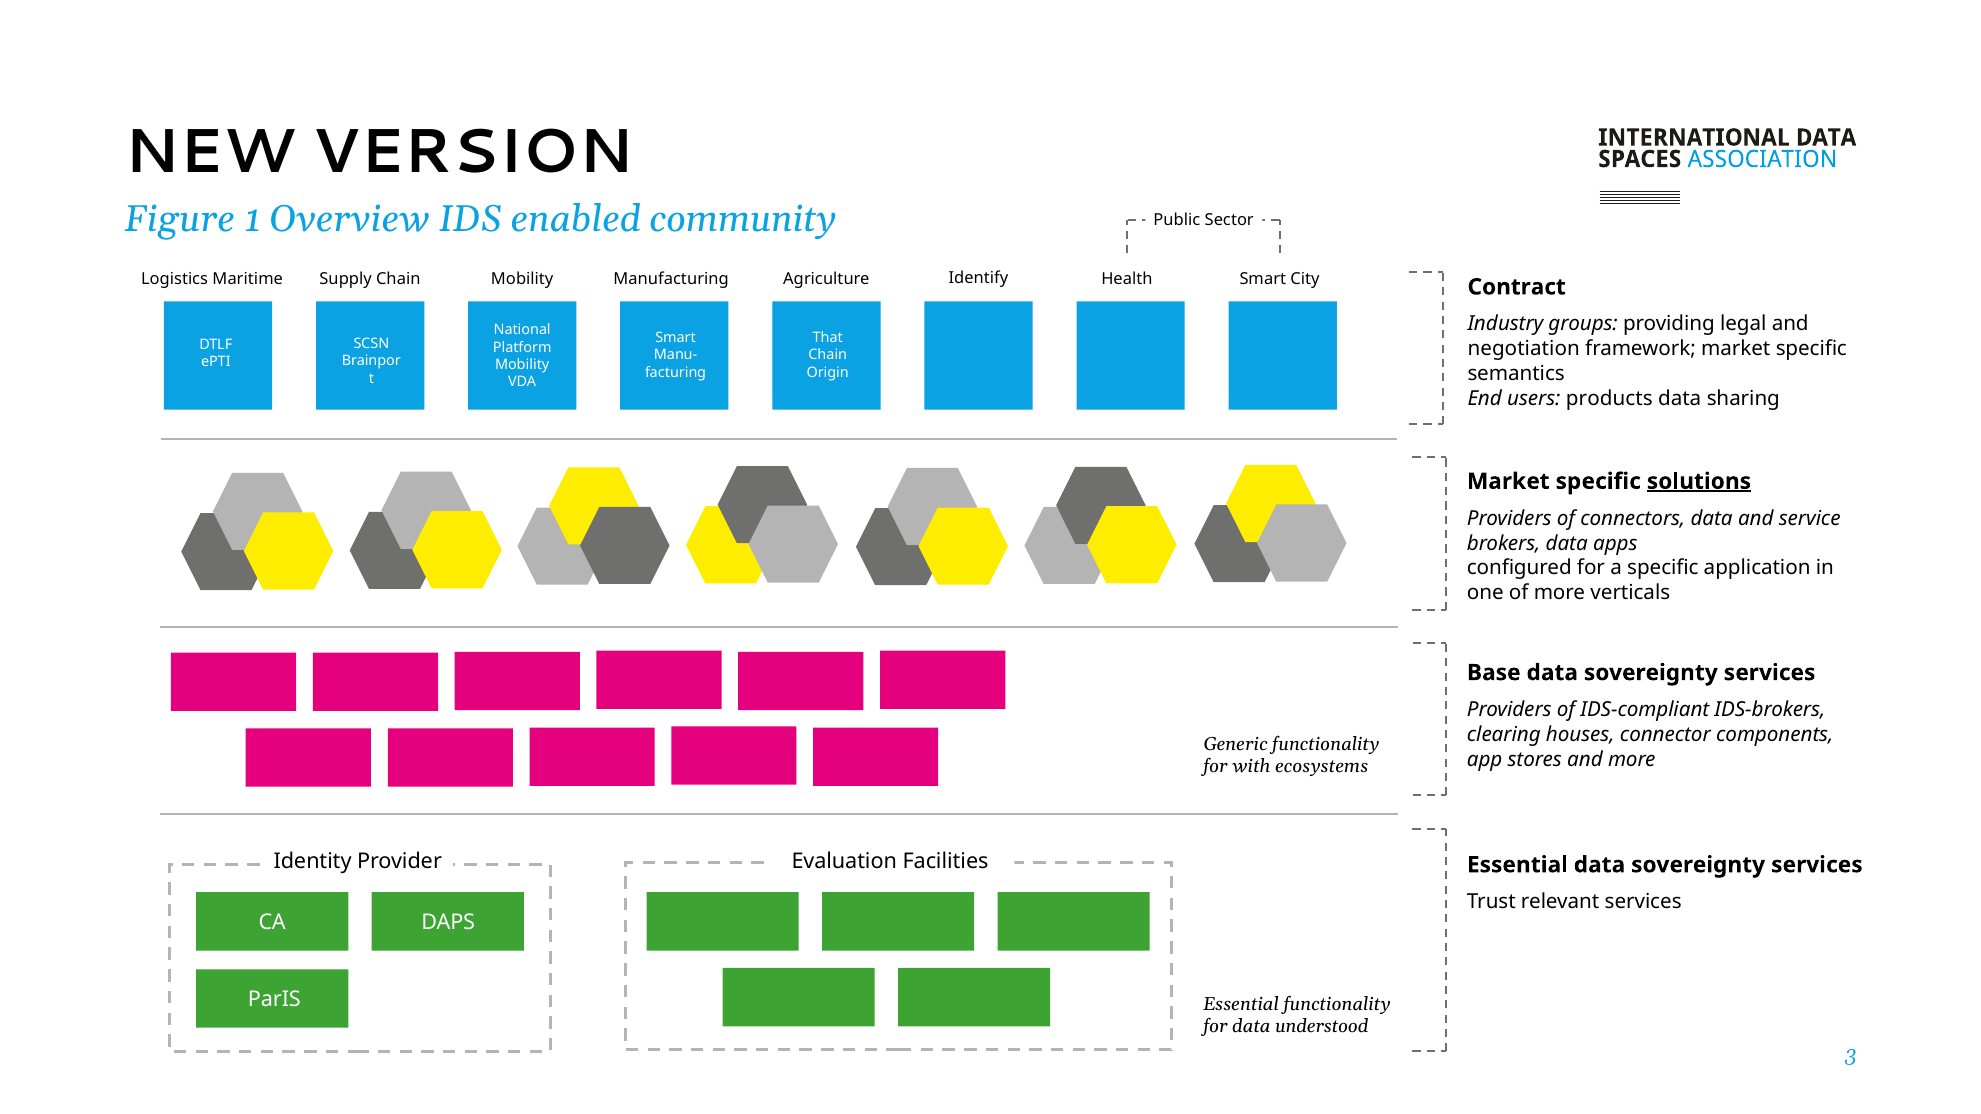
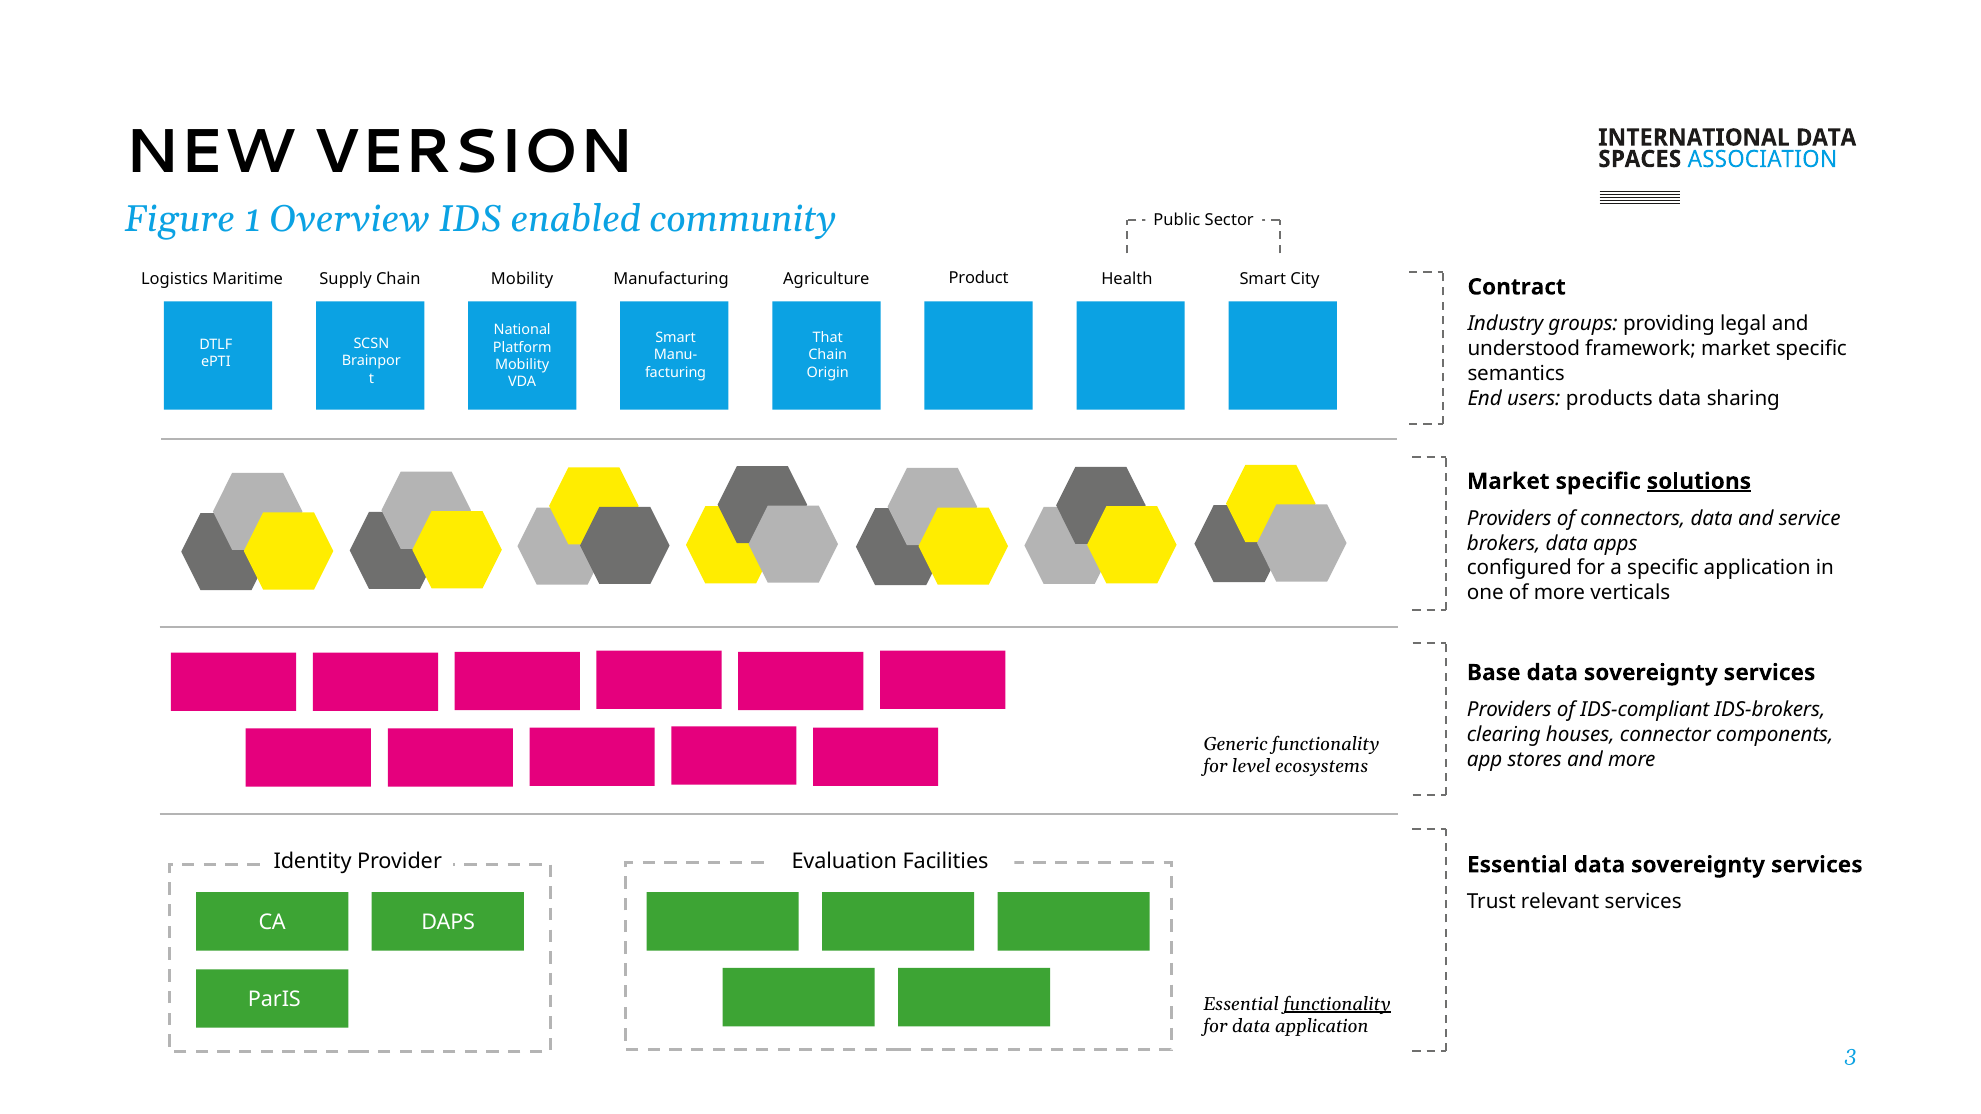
Identify: Identify -> Product
negotiation: negotiation -> understood
with: with -> level
functionality at (1337, 1004) underline: none -> present
data understood: understood -> application
